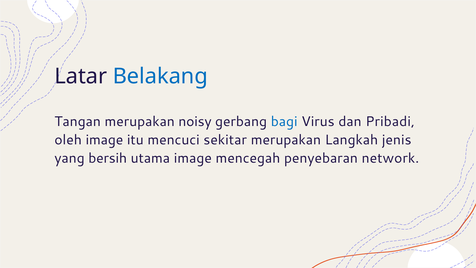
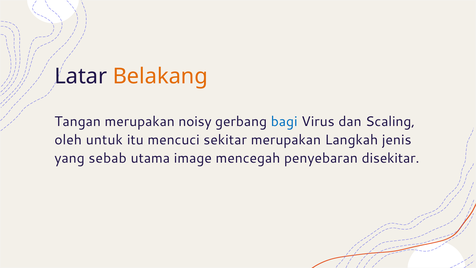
Belakang colour: blue -> orange
Pribadi: Pribadi -> Scaling
oleh image: image -> untuk
bersih: bersih -> sebab
network: network -> disekitar
